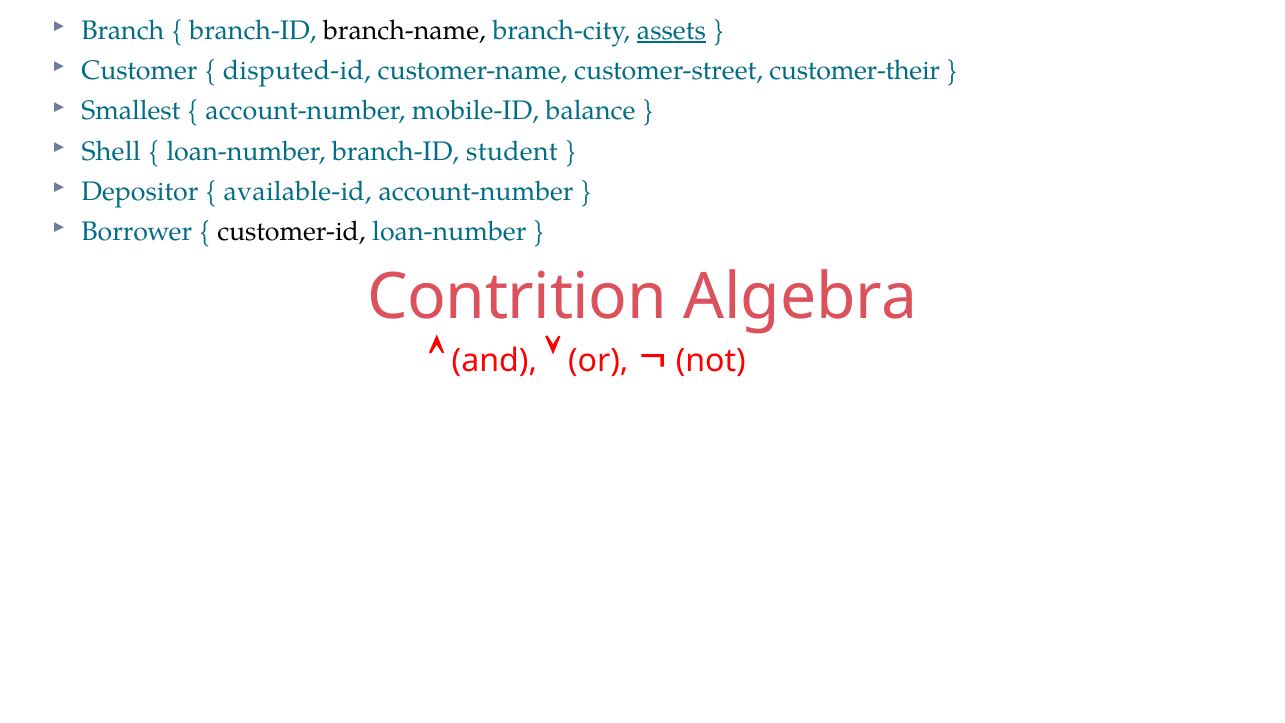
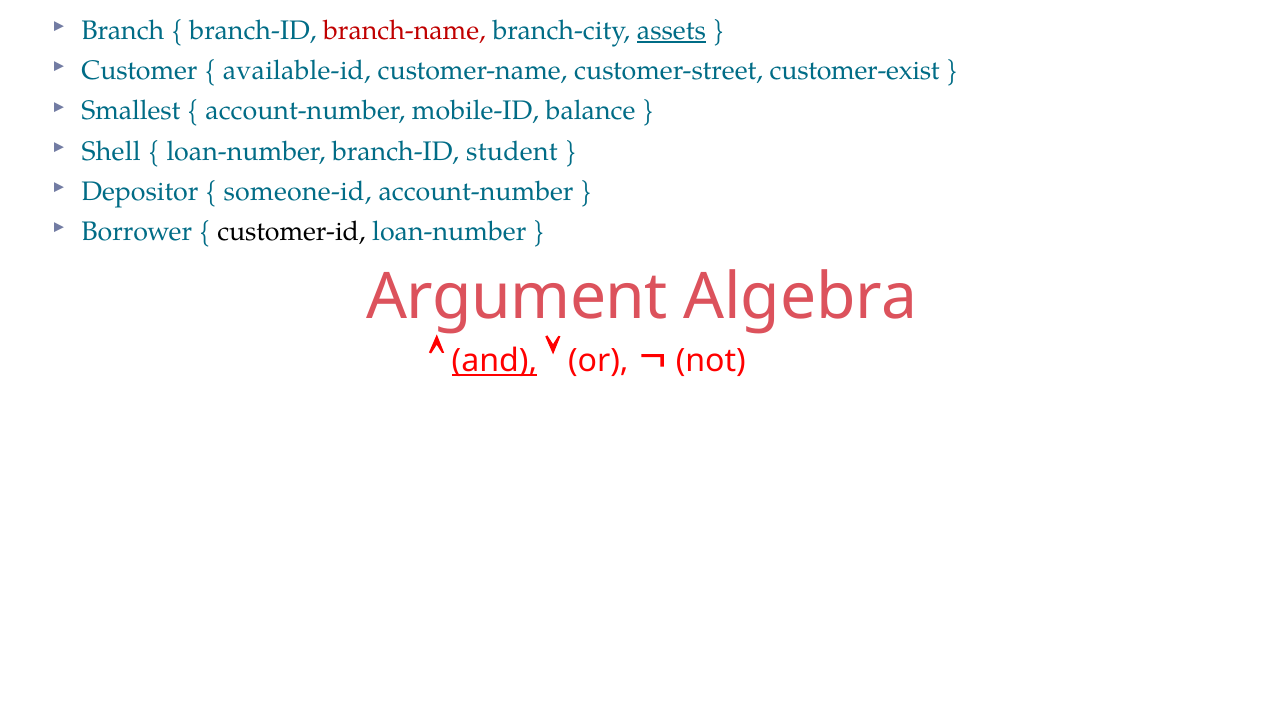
branch-name colour: black -> red
disputed-id: disputed-id -> available-id
customer-their: customer-their -> customer-exist
available-id: available-id -> someone-id
Contrition: Contrition -> Argument
and underline: none -> present
